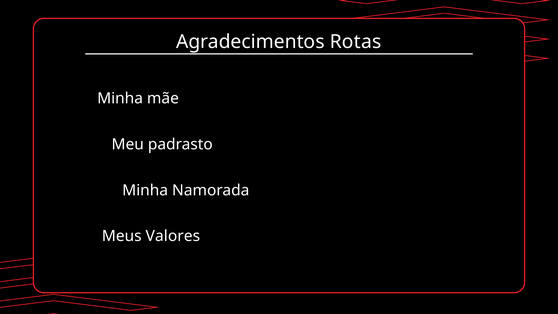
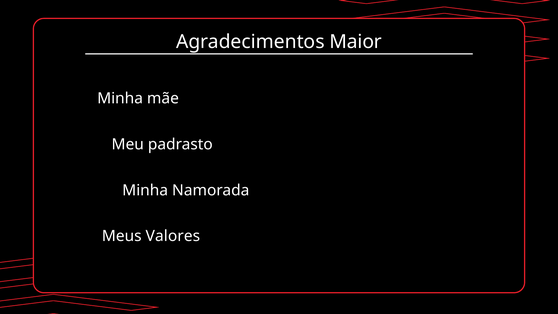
Rotas: Rotas -> Maior
